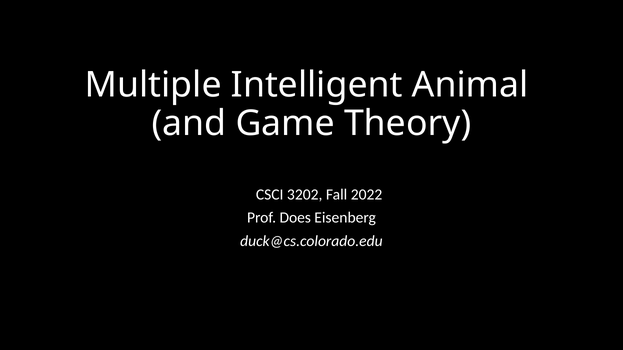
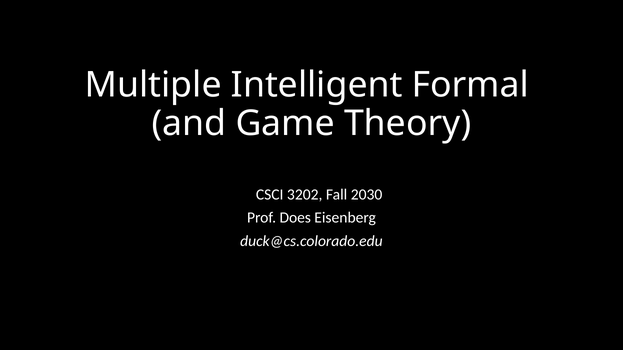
Animal: Animal -> Formal
2022: 2022 -> 2030
